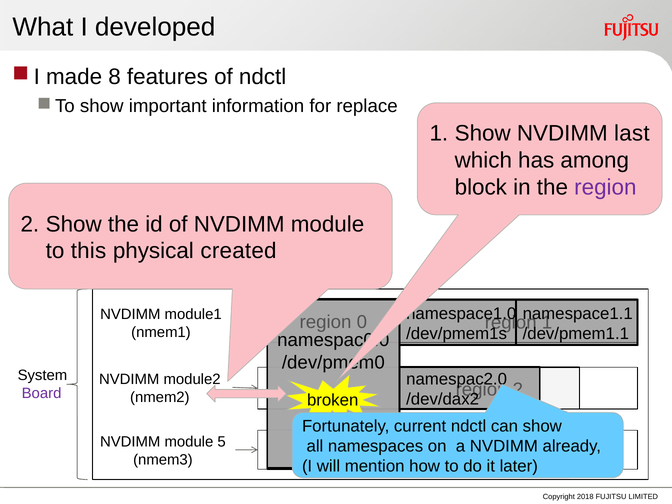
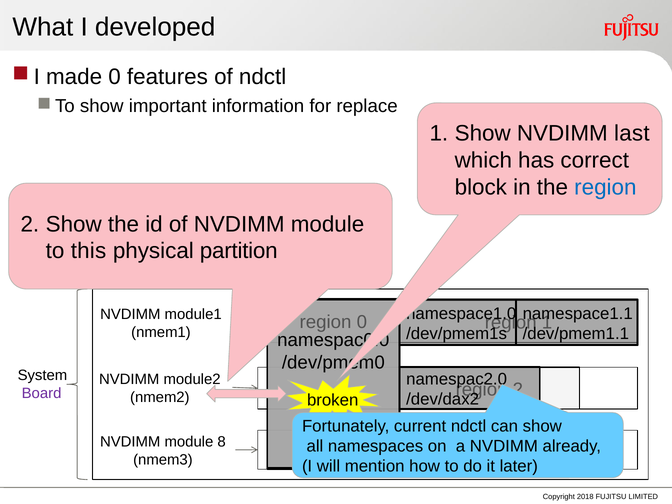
made 8: 8 -> 0
among: among -> correct
region at (605, 187) colour: purple -> blue
created: created -> partition
5: 5 -> 8
